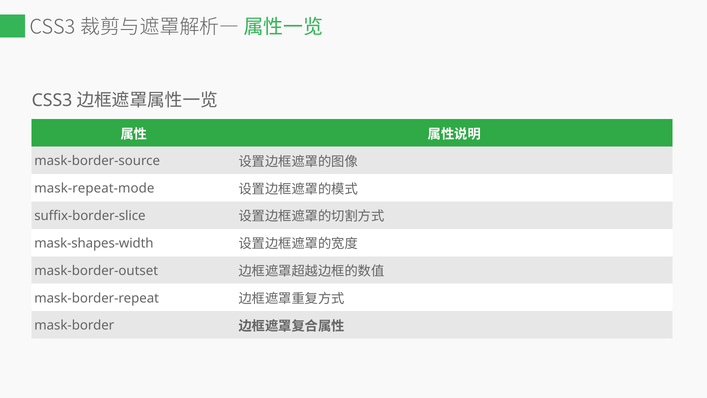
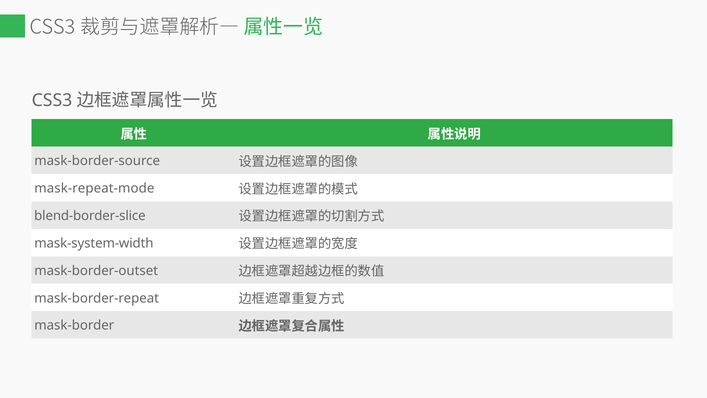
suffix-border-slice: suffix-border-slice -> blend-border-slice
mask-shapes-width: mask-shapes-width -> mask-system-width
